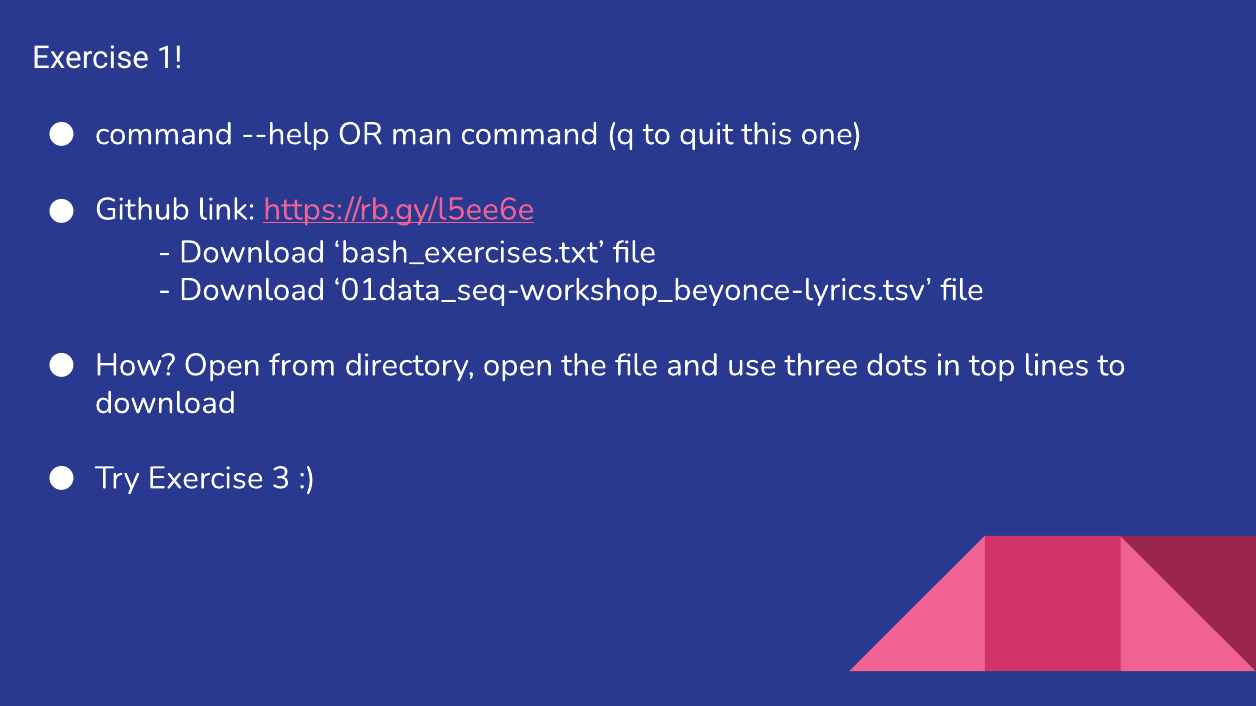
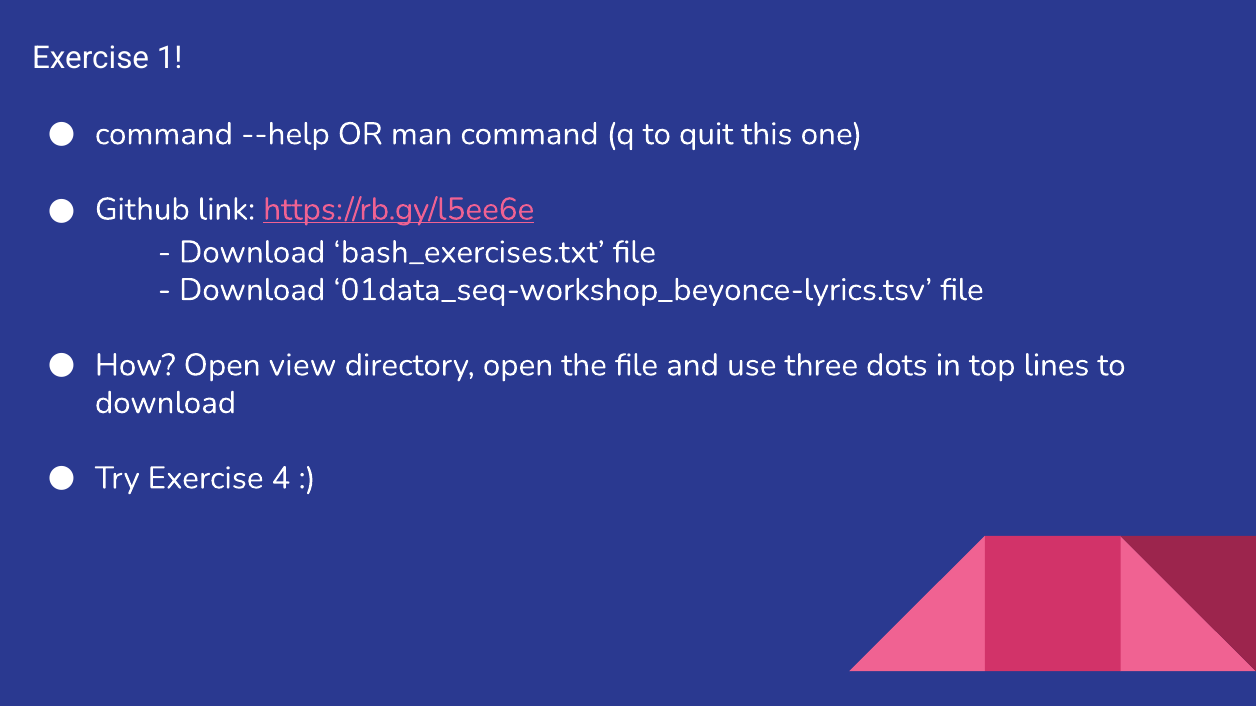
from: from -> view
3: 3 -> 4
